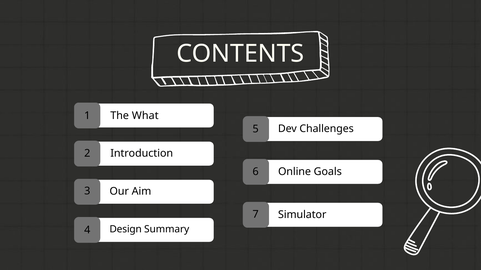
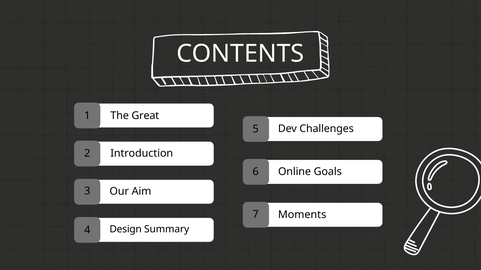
What: What -> Great
Simulator: Simulator -> Moments
